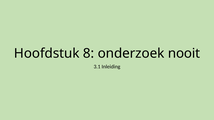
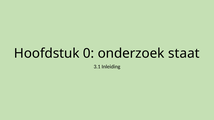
8: 8 -> 0
nooit: nooit -> staat
